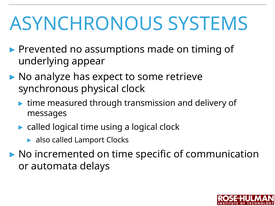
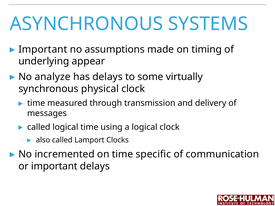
Prevented at (43, 49): Prevented -> Important
has expect: expect -> delays
retrieve: retrieve -> virtually
or automata: automata -> important
